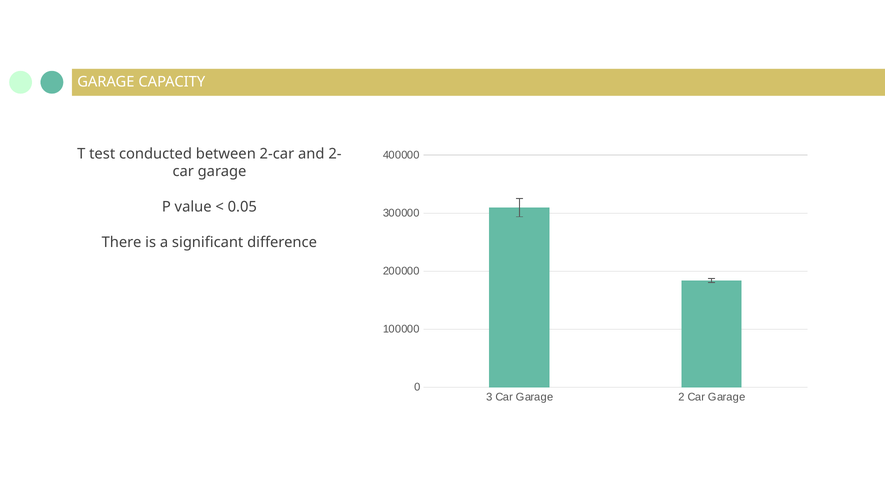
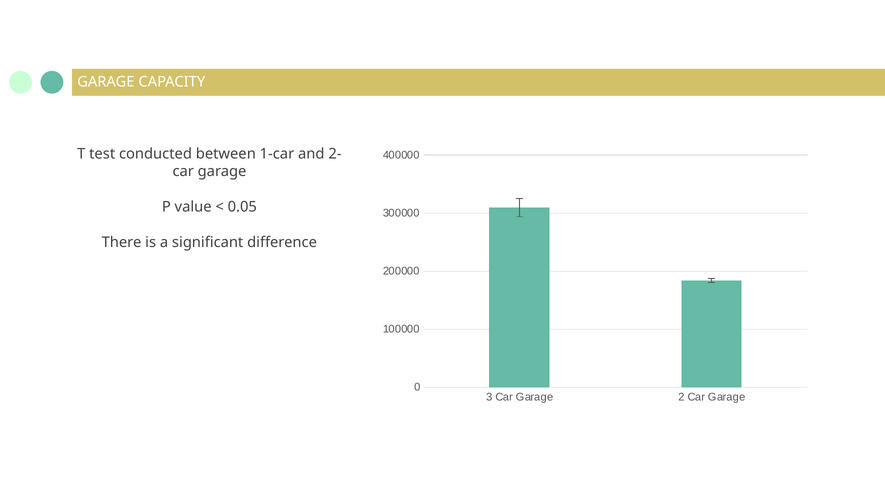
2-car: 2-car -> 1-car
